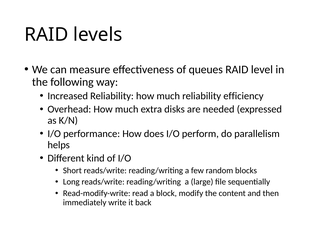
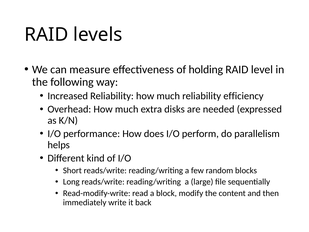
queues: queues -> holding
